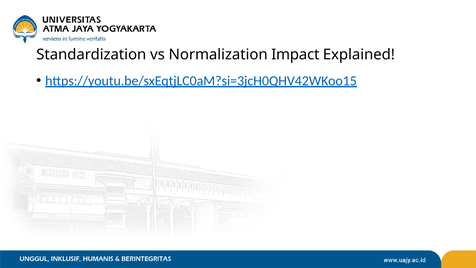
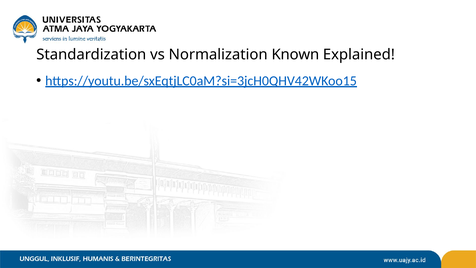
Impact: Impact -> Known
